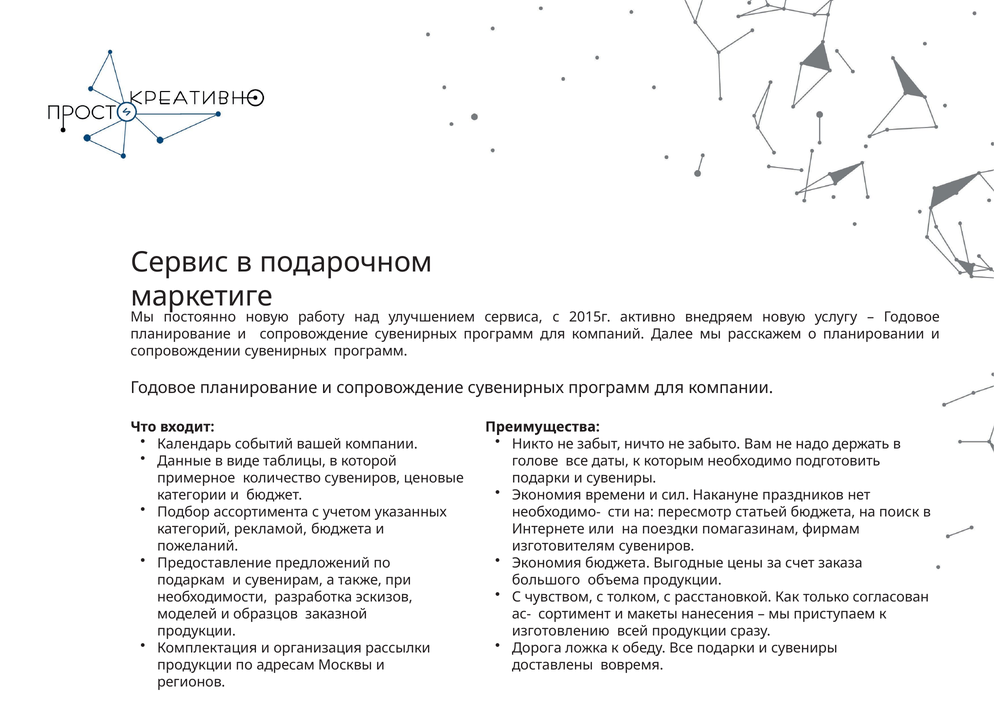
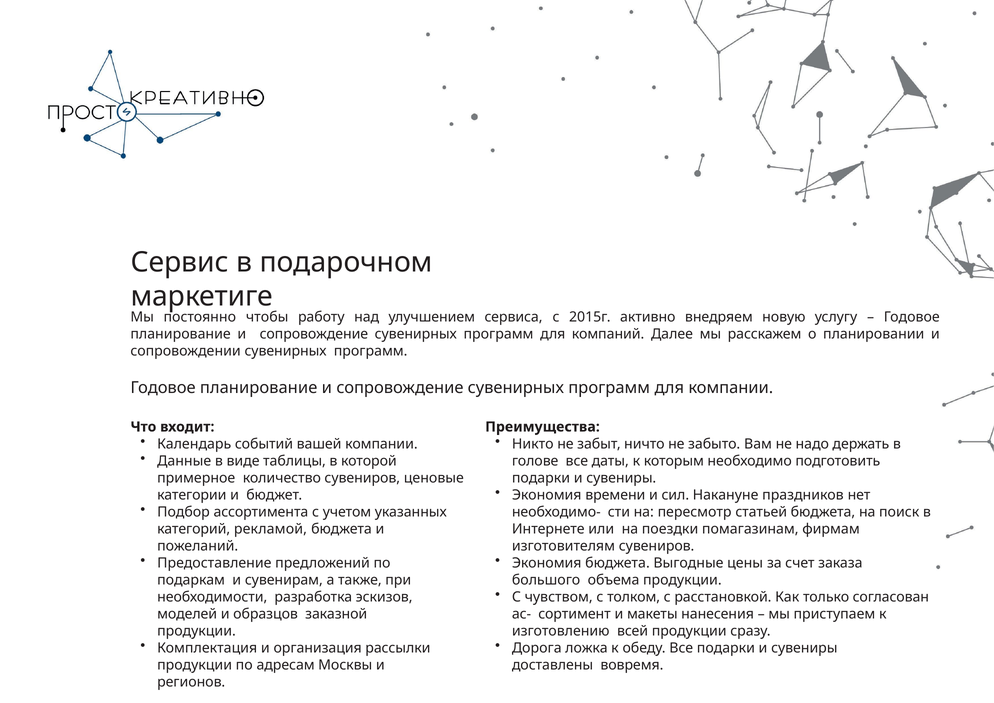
постоянно новую: новую -> чтобы
